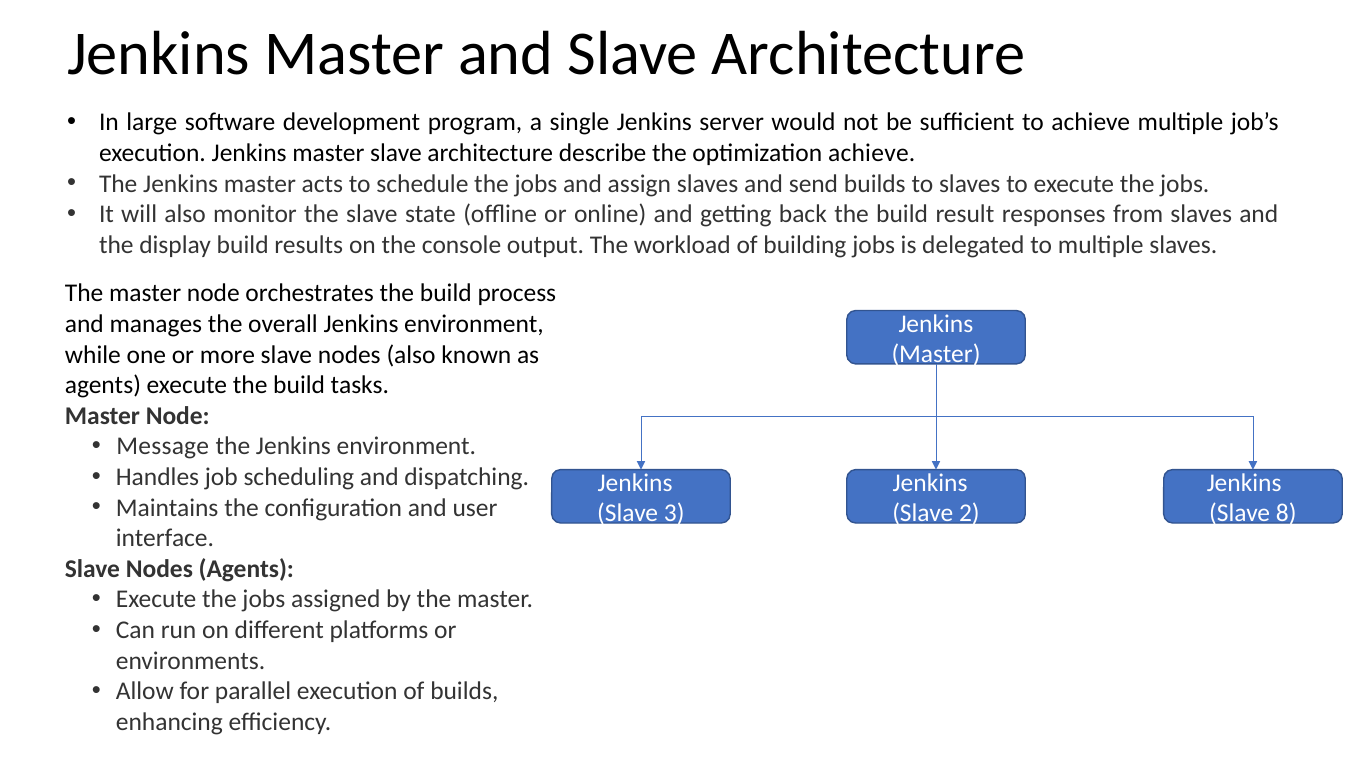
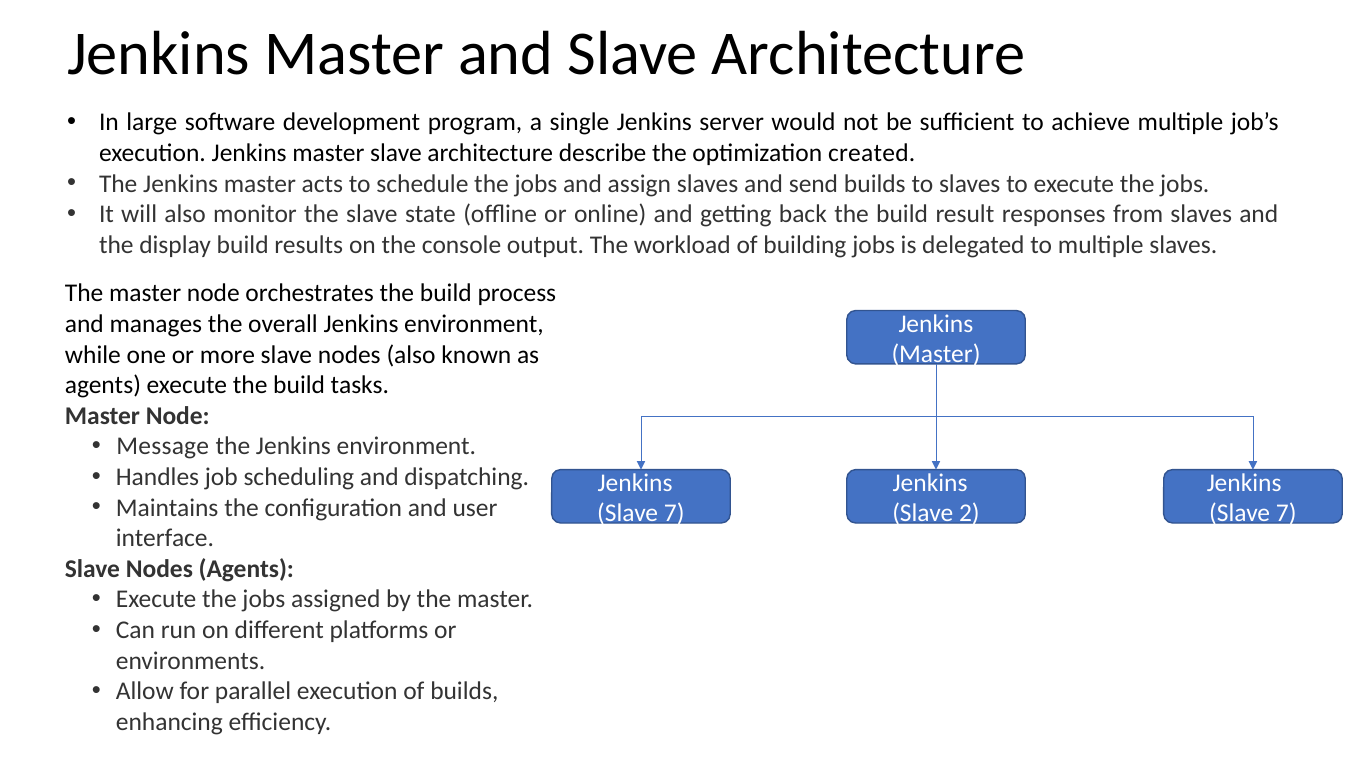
optimization achieve: achieve -> created
3 at (674, 513): 3 -> 7
8 at (1286, 513): 8 -> 7
